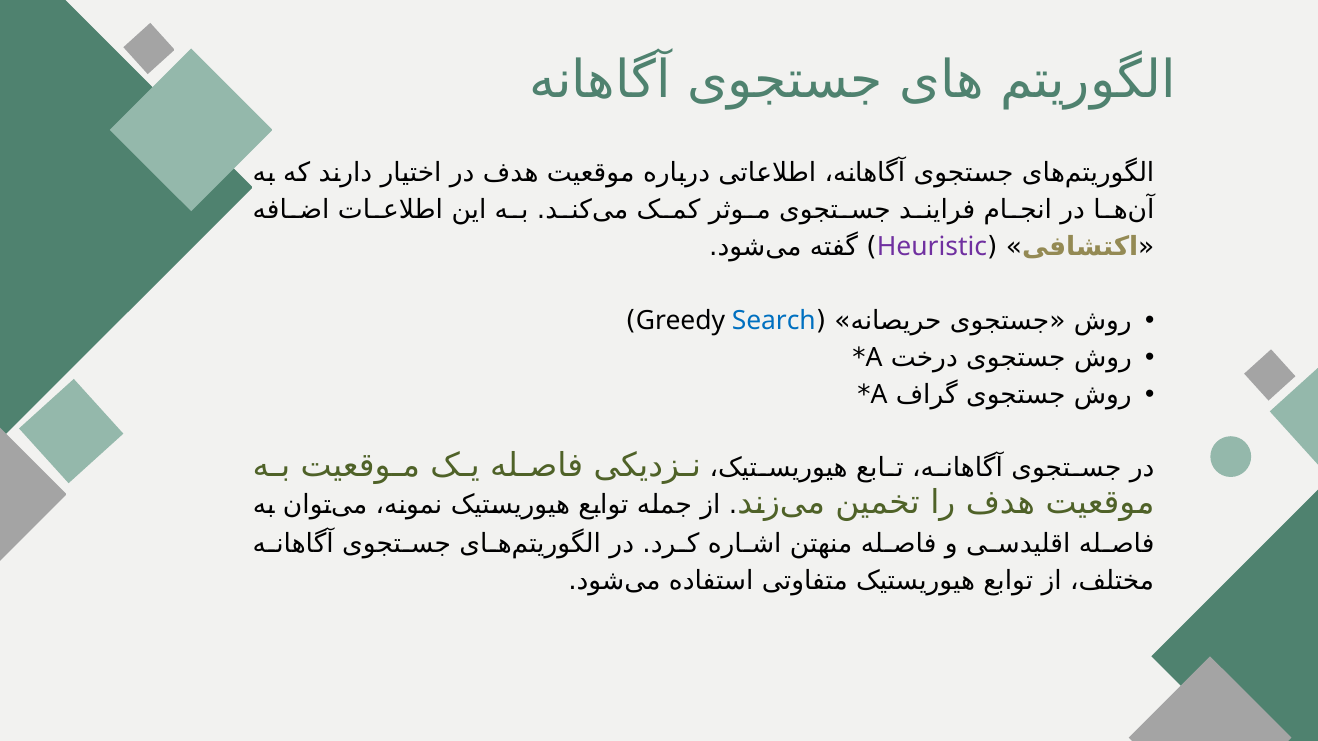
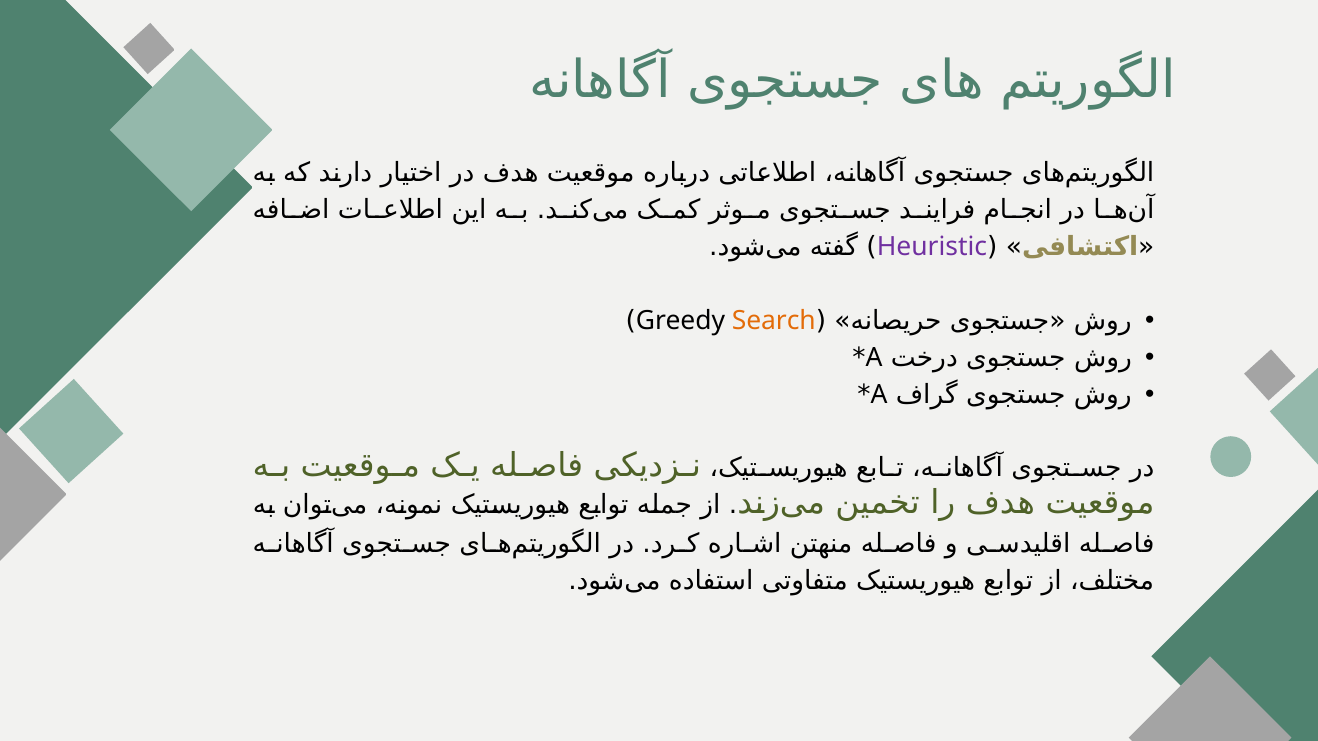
Search colour: blue -> orange
